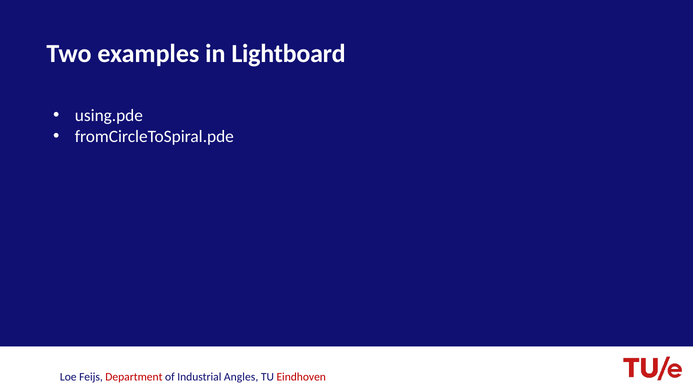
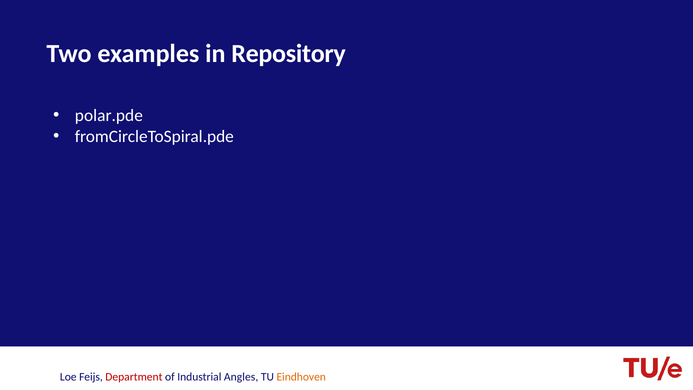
Lightboard: Lightboard -> Repository
using.pde: using.pde -> polar.pde
Eindhoven colour: red -> orange
